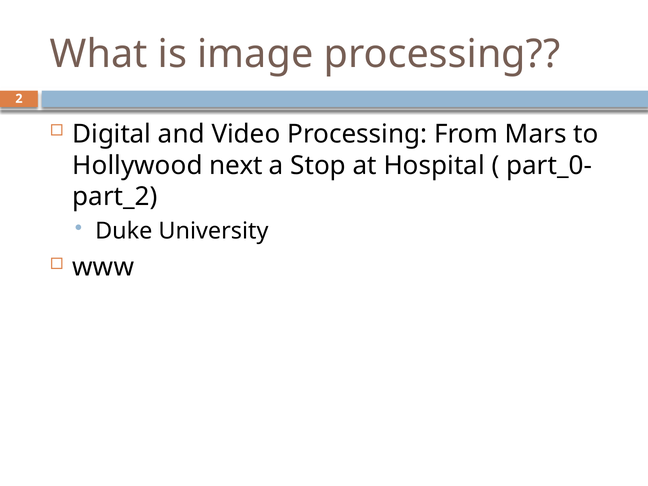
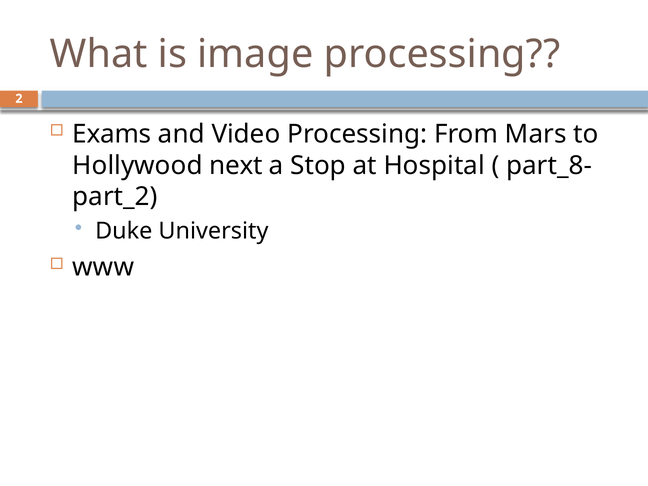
Digital: Digital -> Exams
part_0-: part_0- -> part_8-
